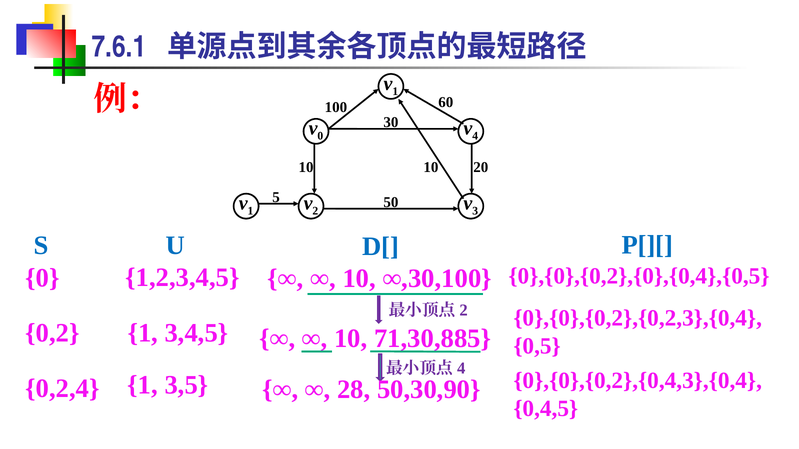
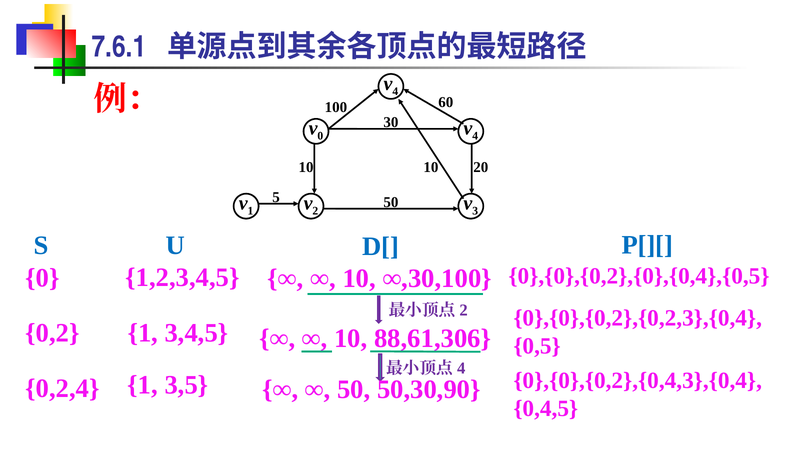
1 at (395, 91): 1 -> 4
71,30,885: 71,30,885 -> 88,61,306
28 at (354, 390): 28 -> 50
